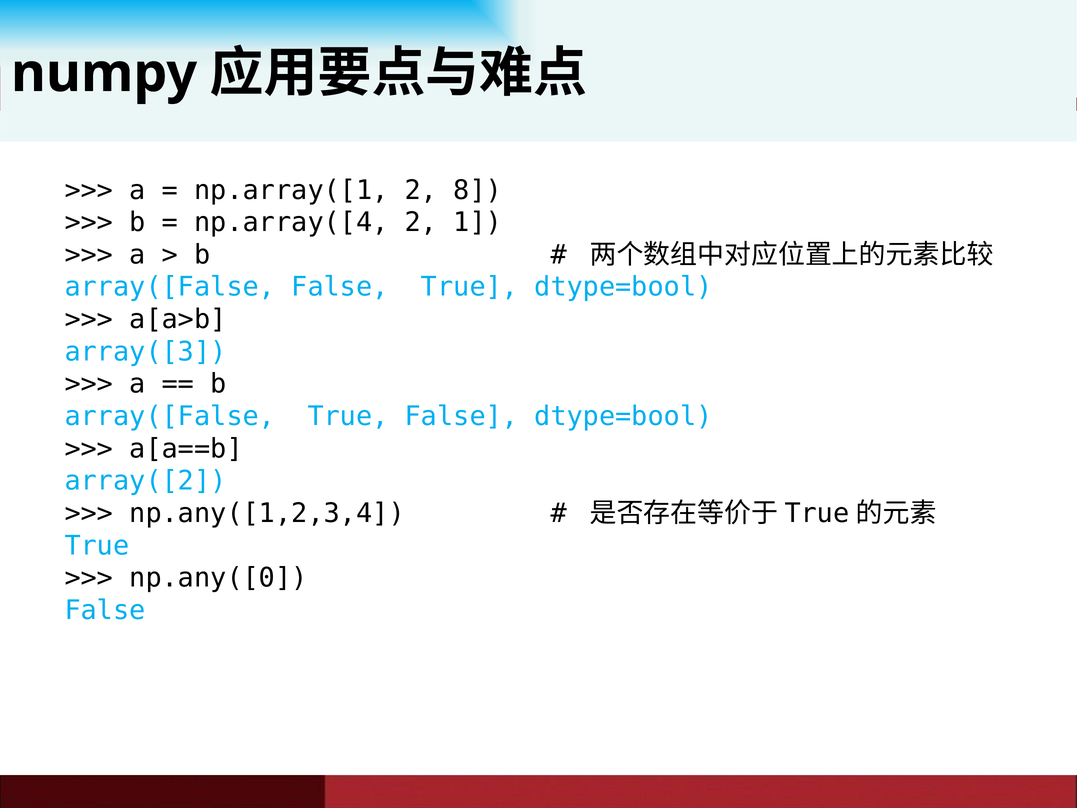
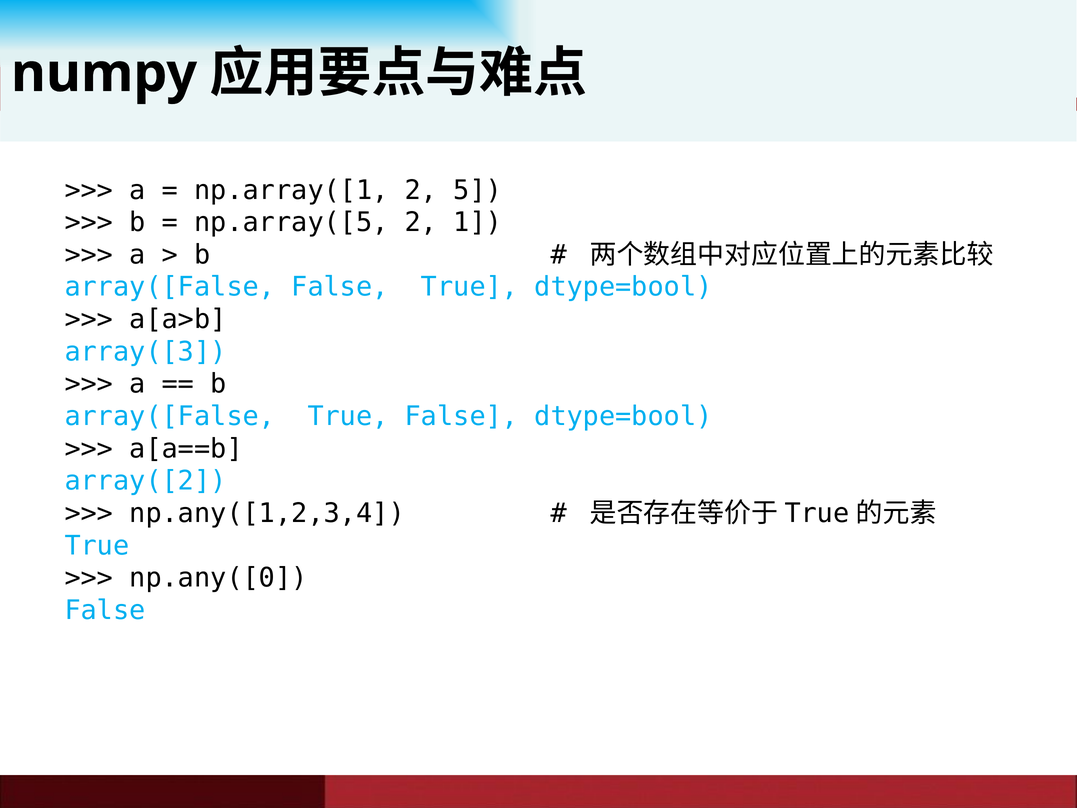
8: 8 -> 5
np.array([4: np.array([4 -> np.array([5
